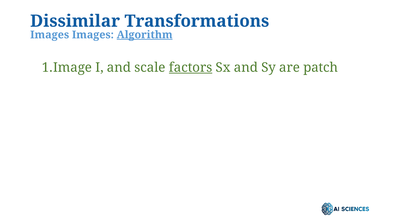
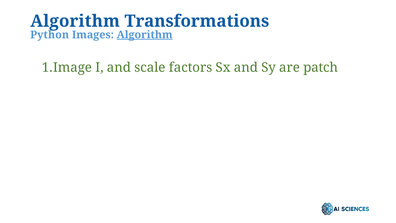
Dissimilar at (75, 21): Dissimilar -> Algorithm
Images at (50, 35): Images -> Python
factors underline: present -> none
